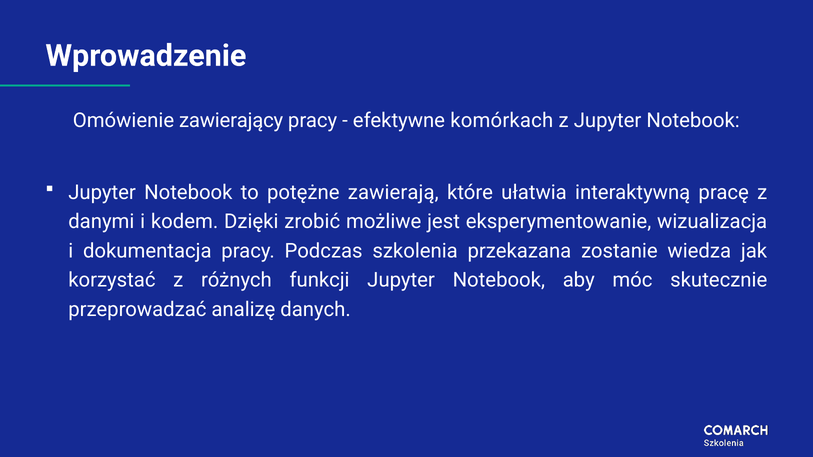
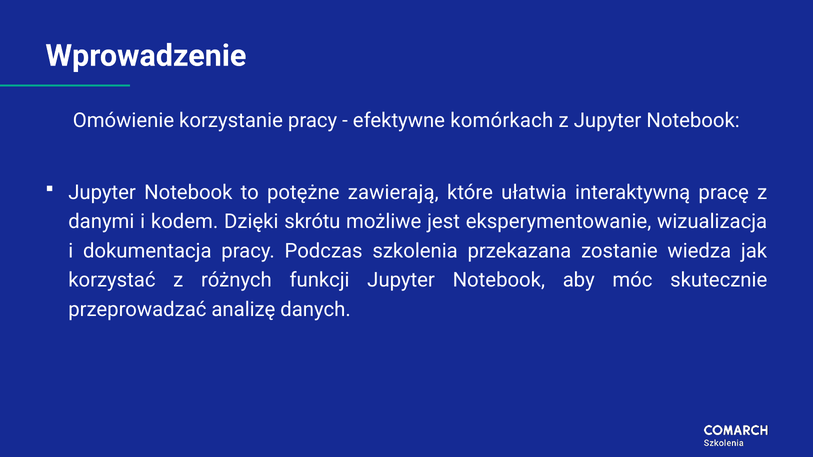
zawierający: zawierający -> korzystanie
zrobić: zrobić -> skrótu
